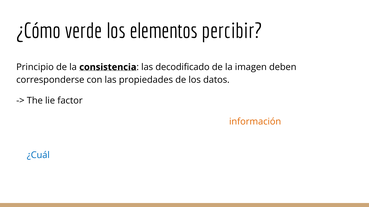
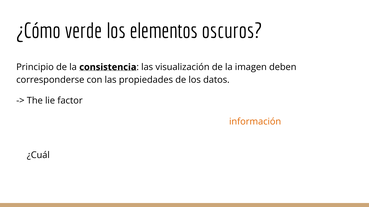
percibir: percibir -> oscuros
decodificado: decodificado -> visualización
¿Cuál colour: blue -> black
